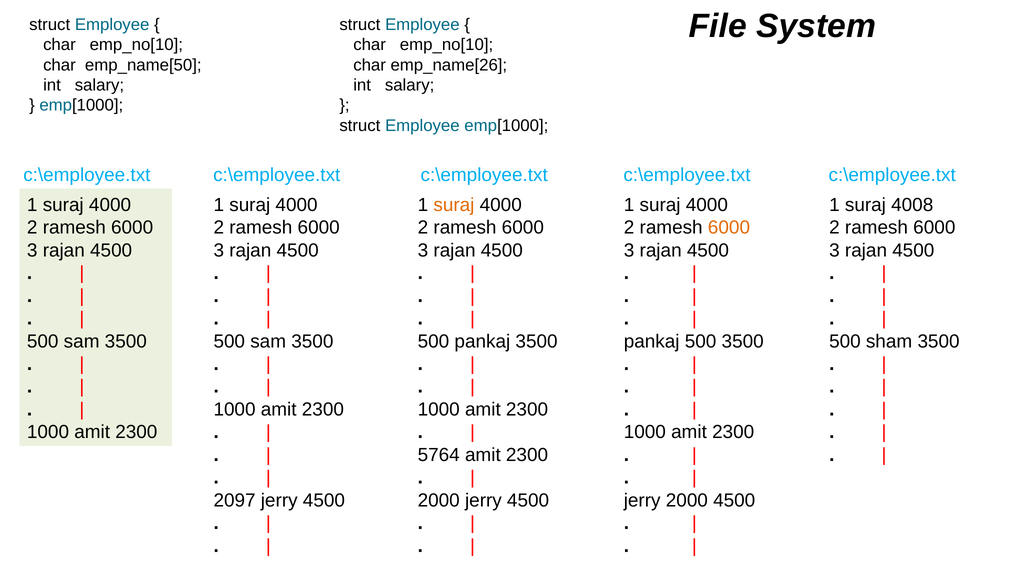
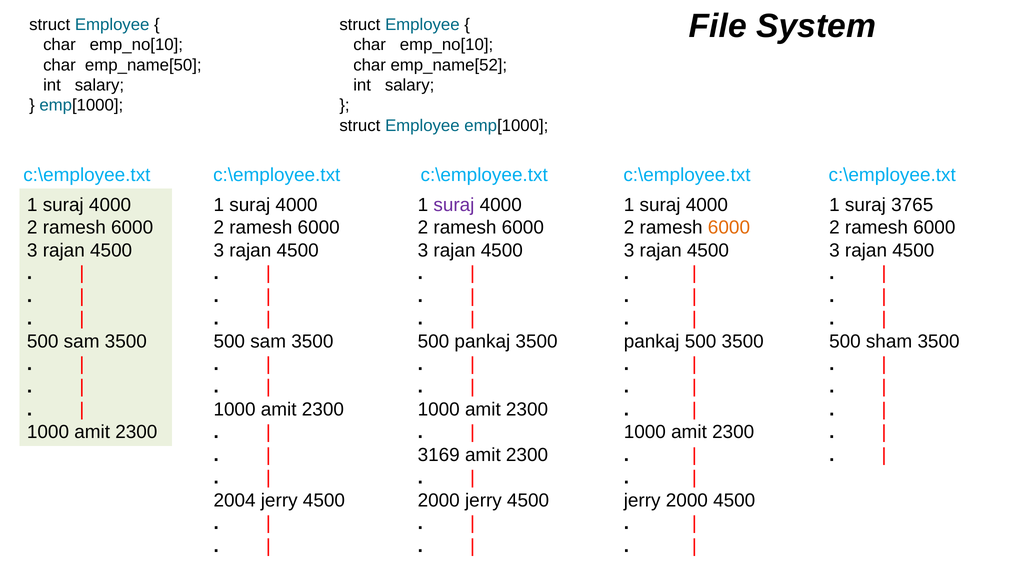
emp_name[26: emp_name[26 -> emp_name[52
suraj at (454, 205) colour: orange -> purple
4008: 4008 -> 3765
5764: 5764 -> 3169
2097: 2097 -> 2004
